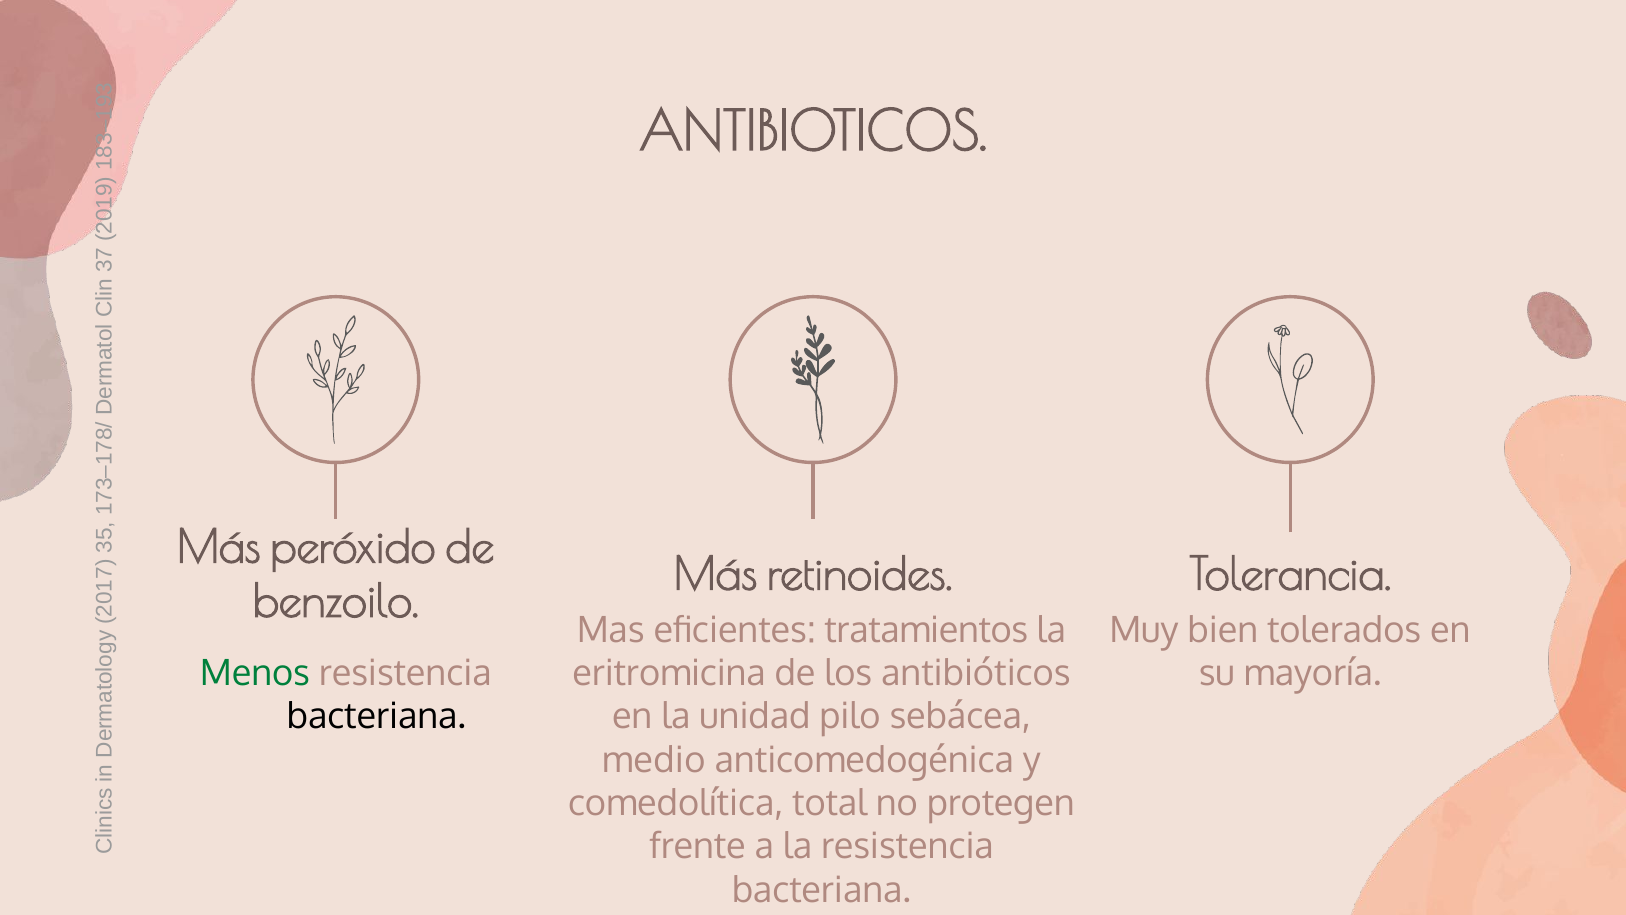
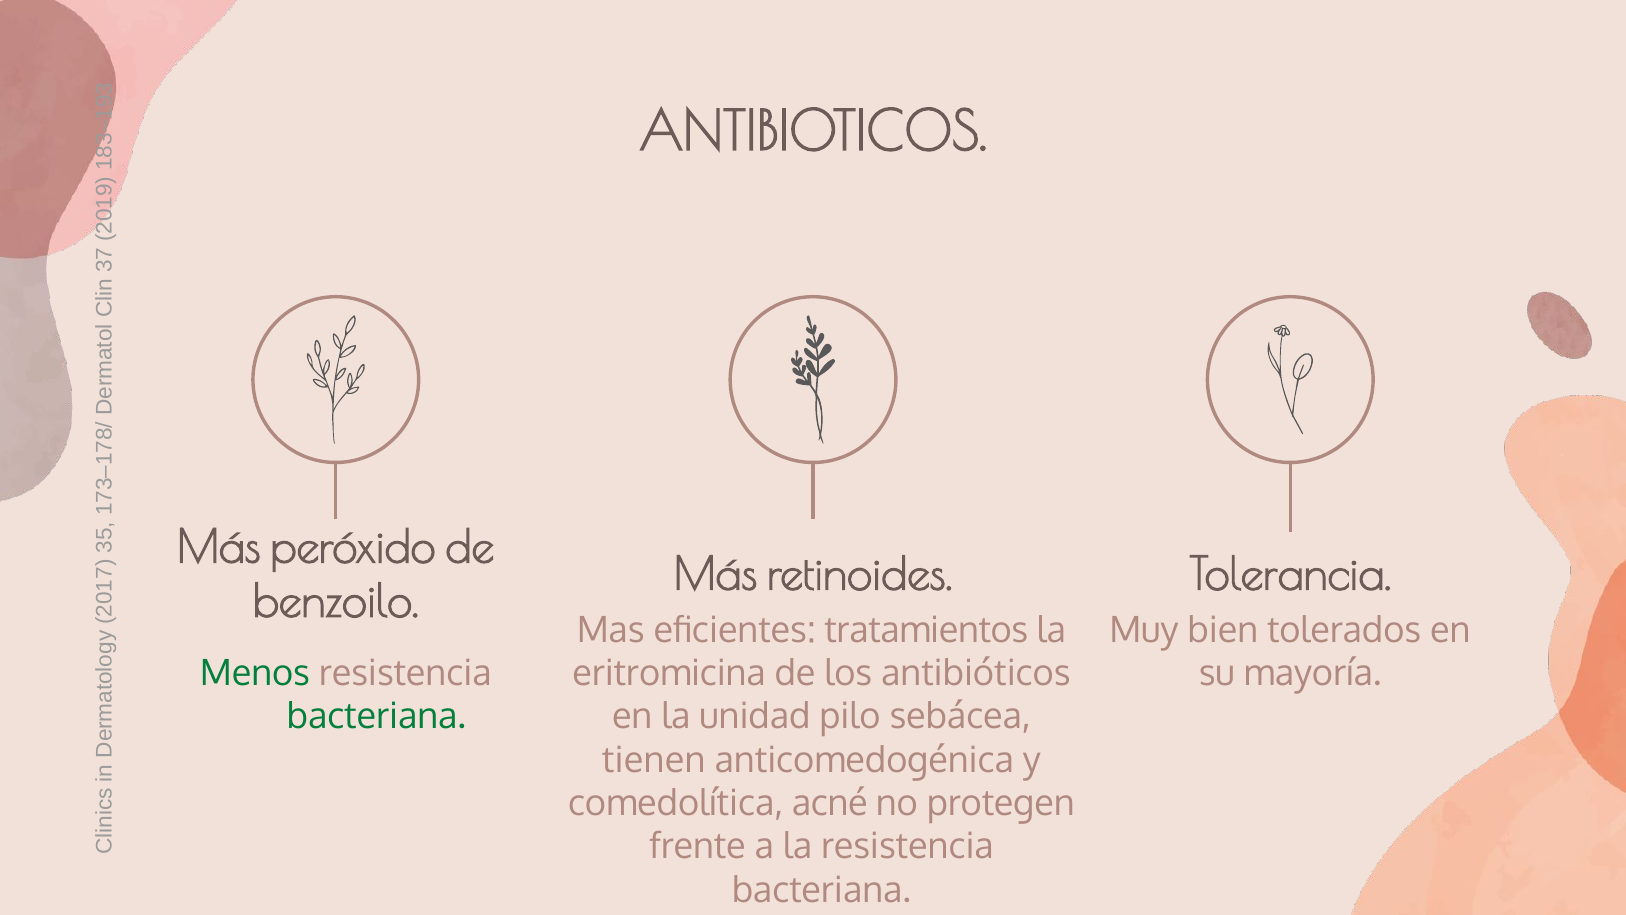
bacteriana at (376, 717) colour: black -> green
medio: medio -> tienen
total: total -> acné
